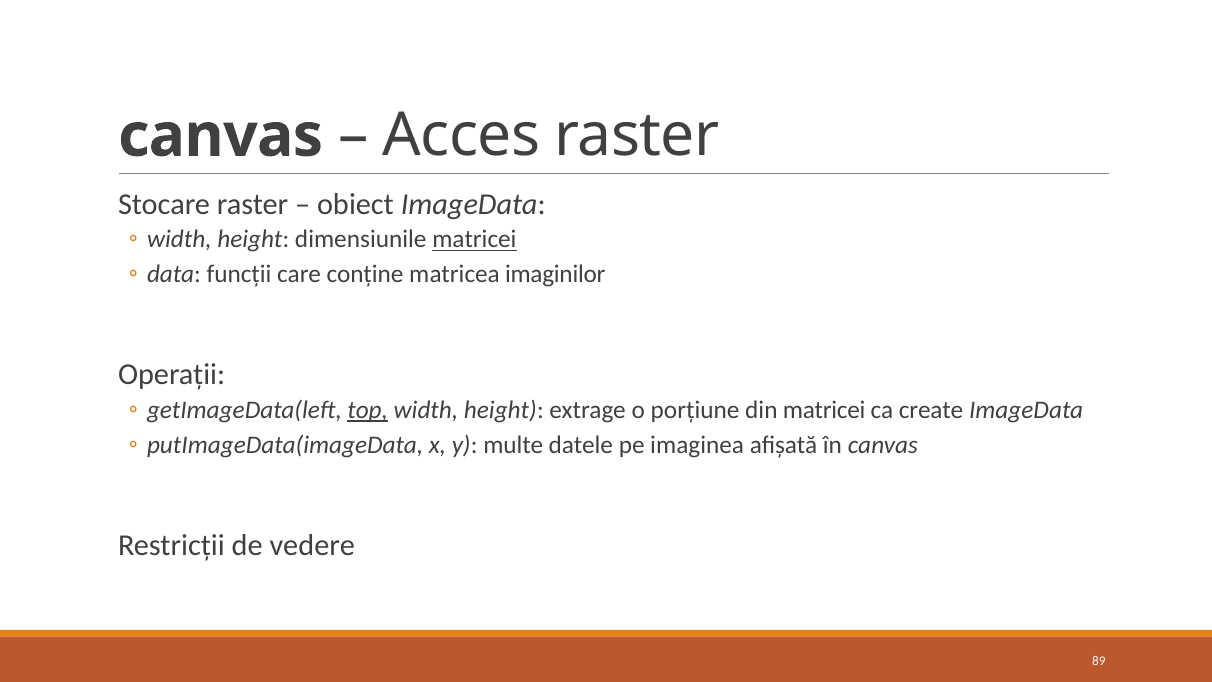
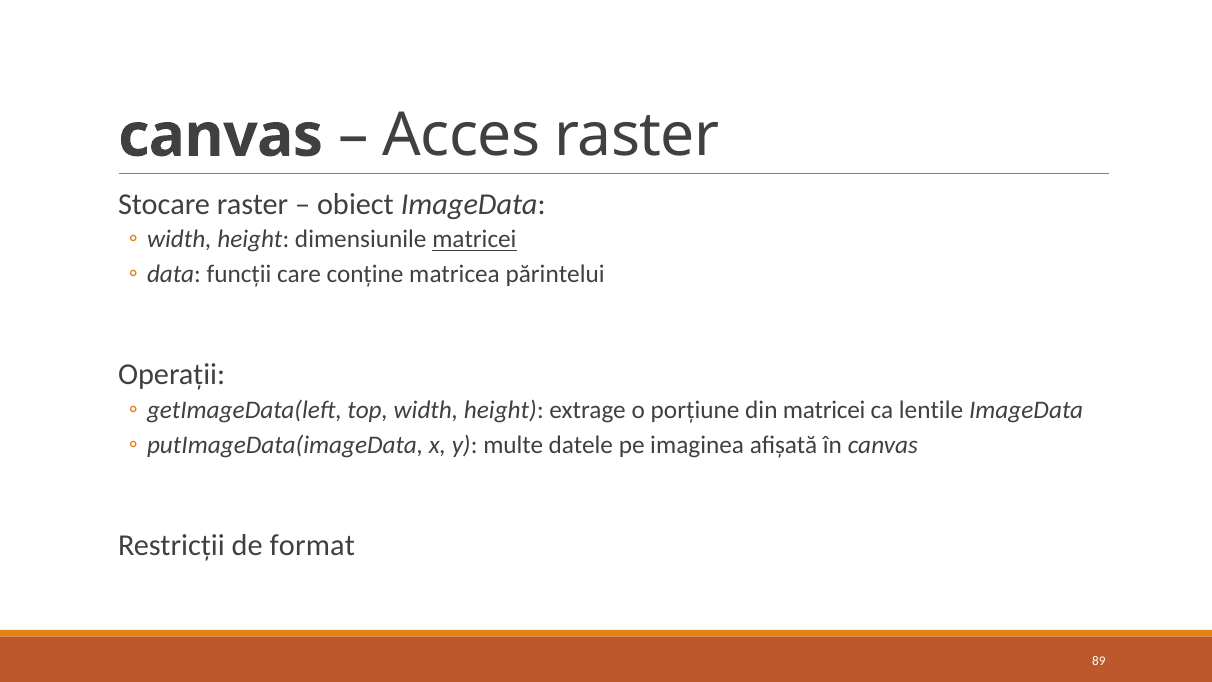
imaginilor: imaginilor -> părintelui
top underline: present -> none
create: create -> lentile
vedere: vedere -> format
